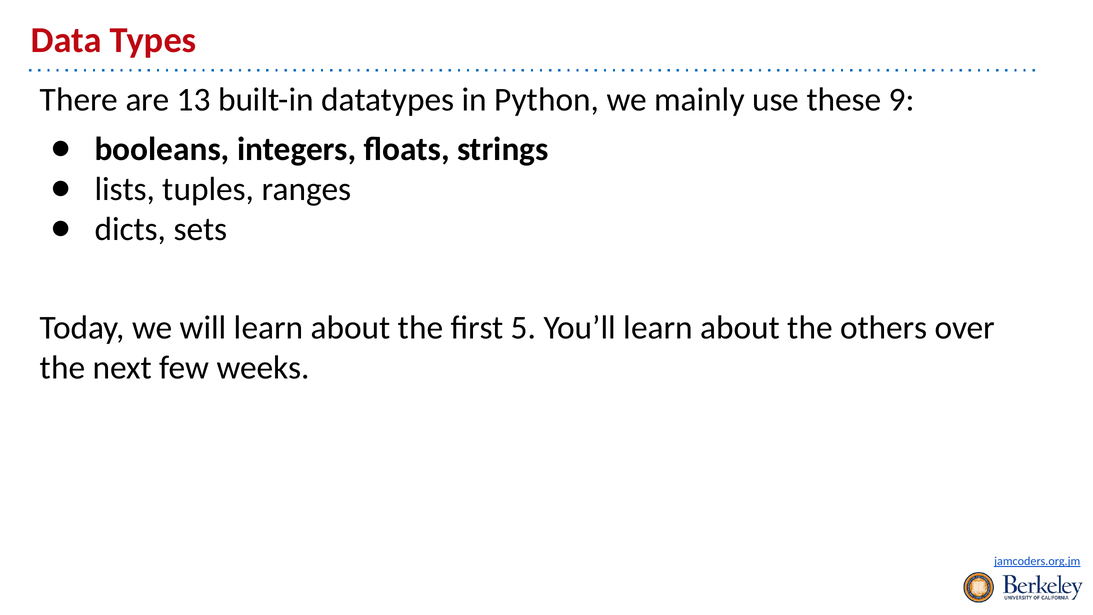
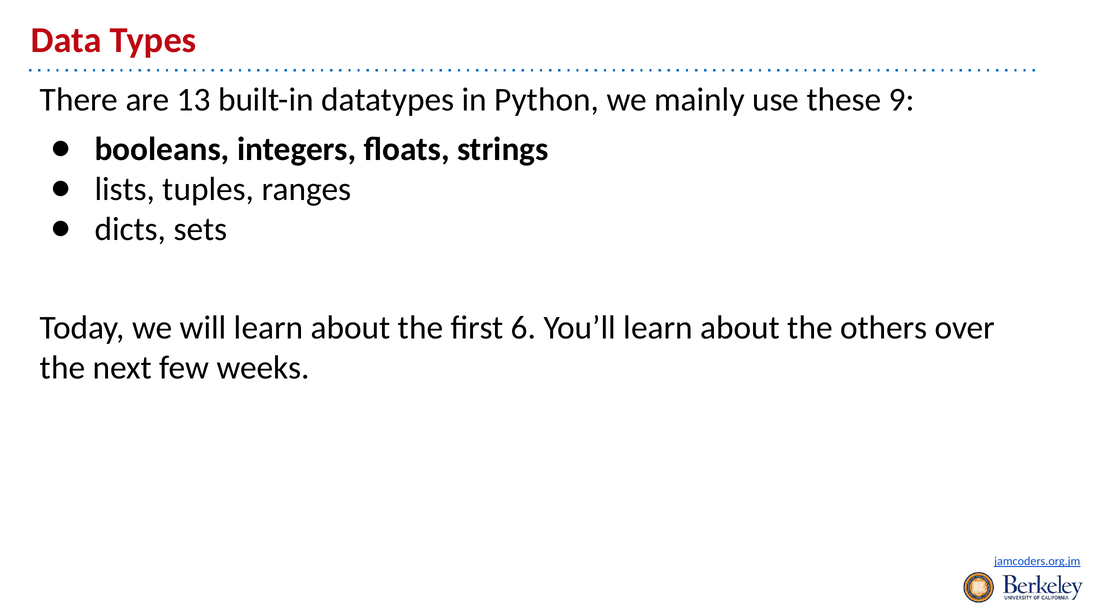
5: 5 -> 6
